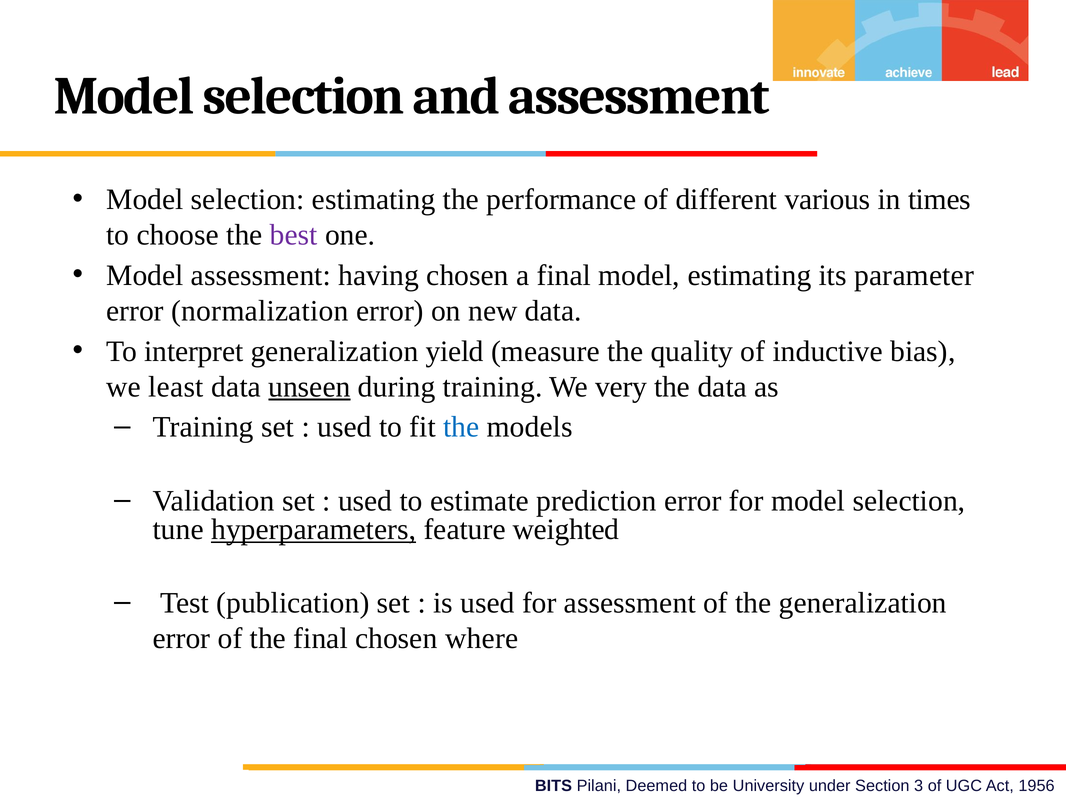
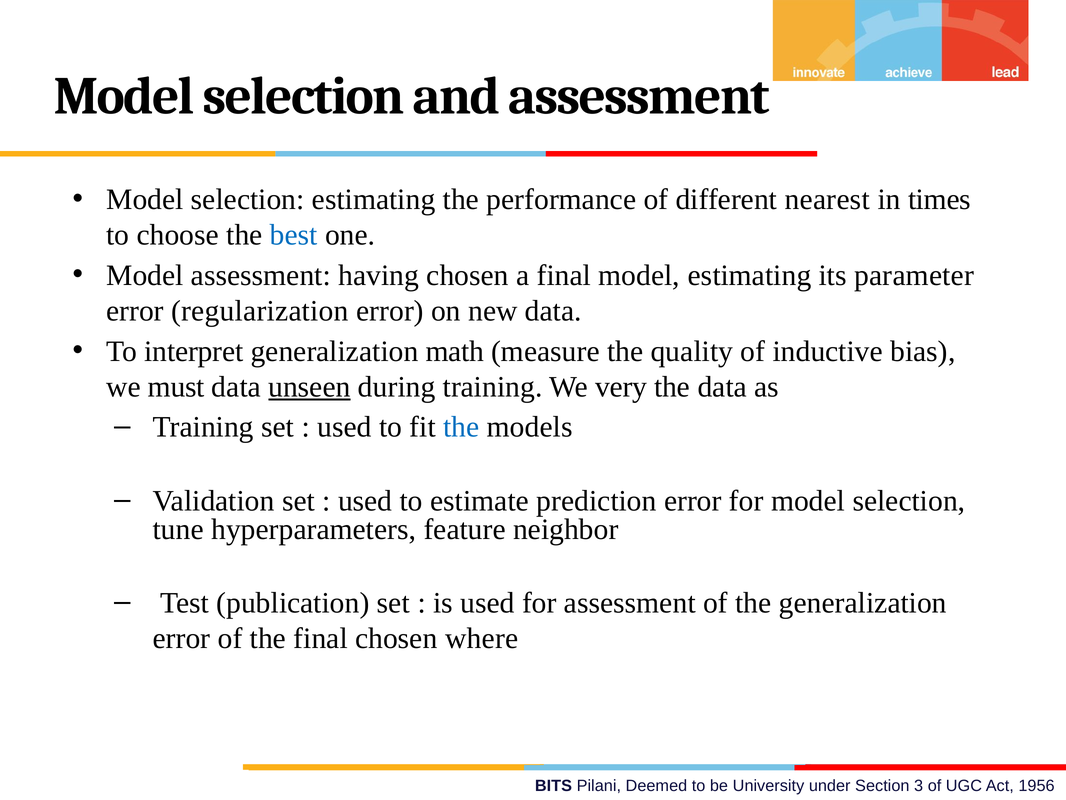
various: various -> nearest
best colour: purple -> blue
normalization: normalization -> regularization
yield: yield -> math
least: least -> must
hyperparameters underline: present -> none
weighted: weighted -> neighbor
